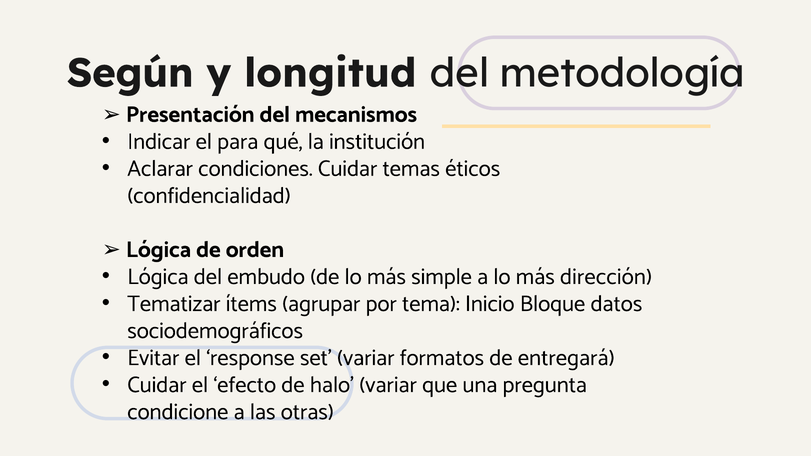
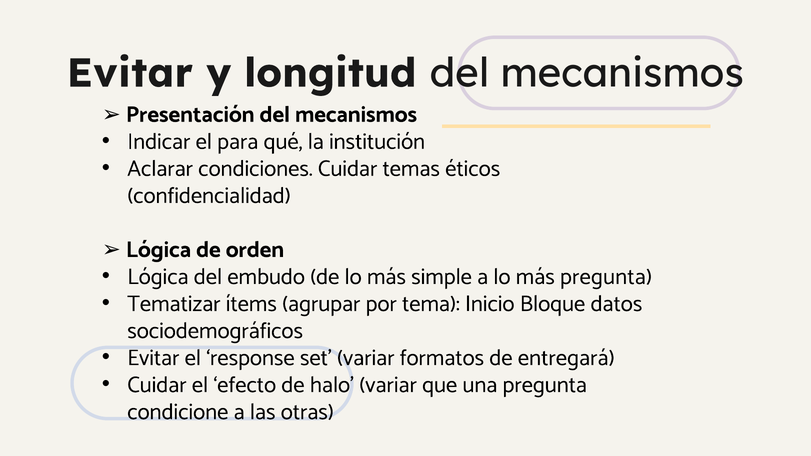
Según at (130, 73): Según -> Evitar
longitud del metodología: metodología -> mecanismos
más dirección: dirección -> pregunta
